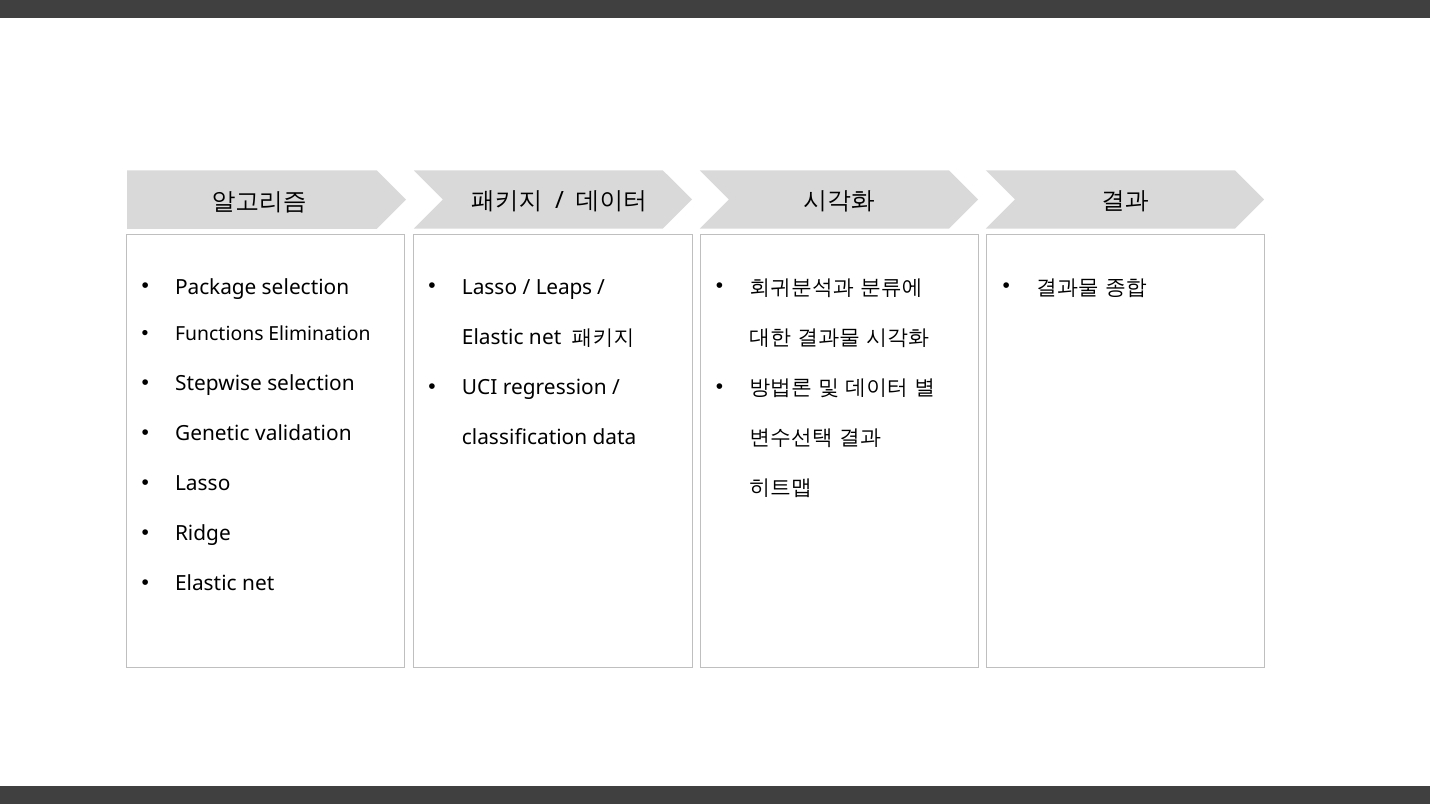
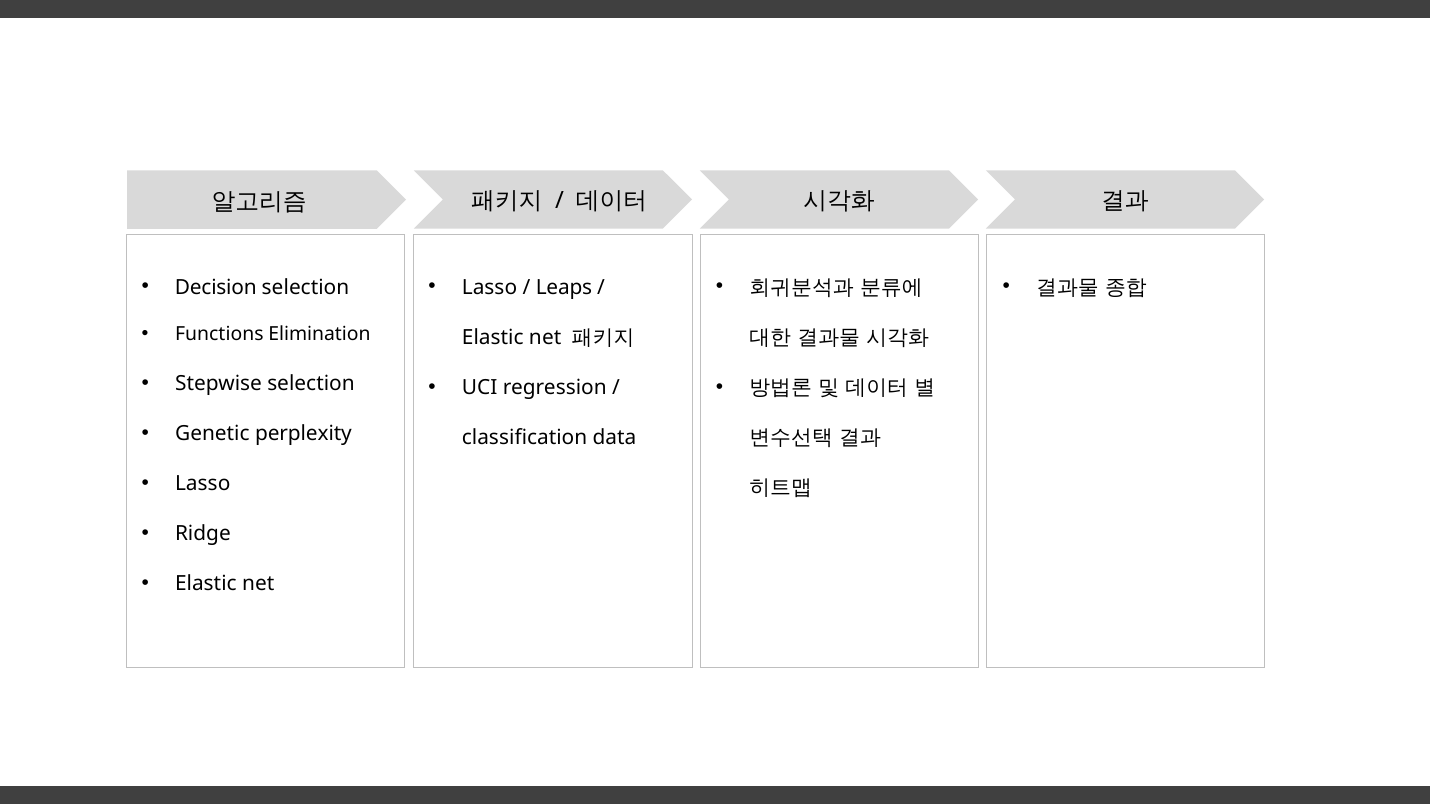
Package: Package -> Decision
validation: validation -> perplexity
